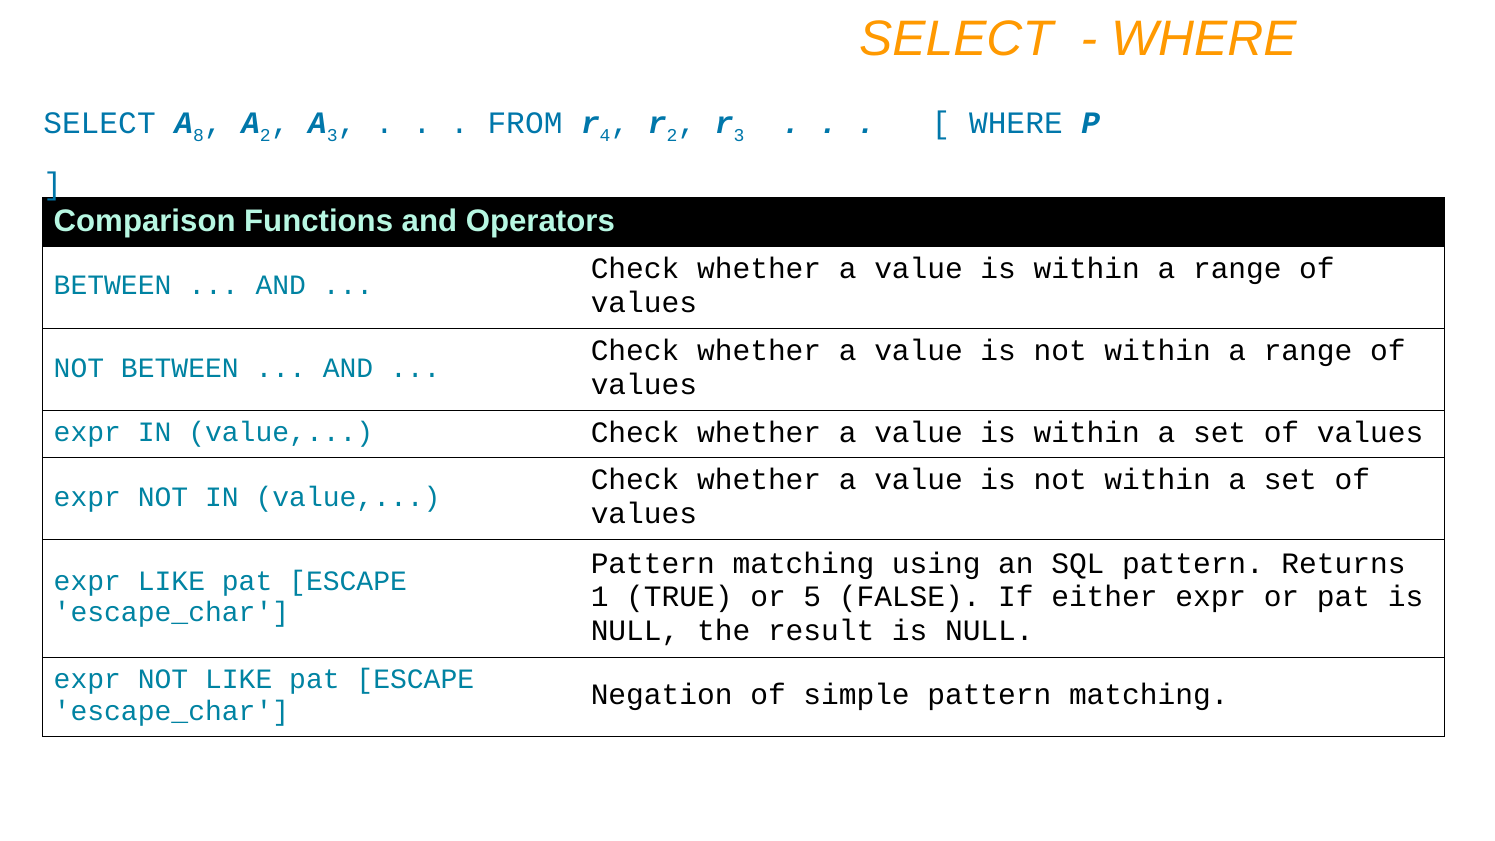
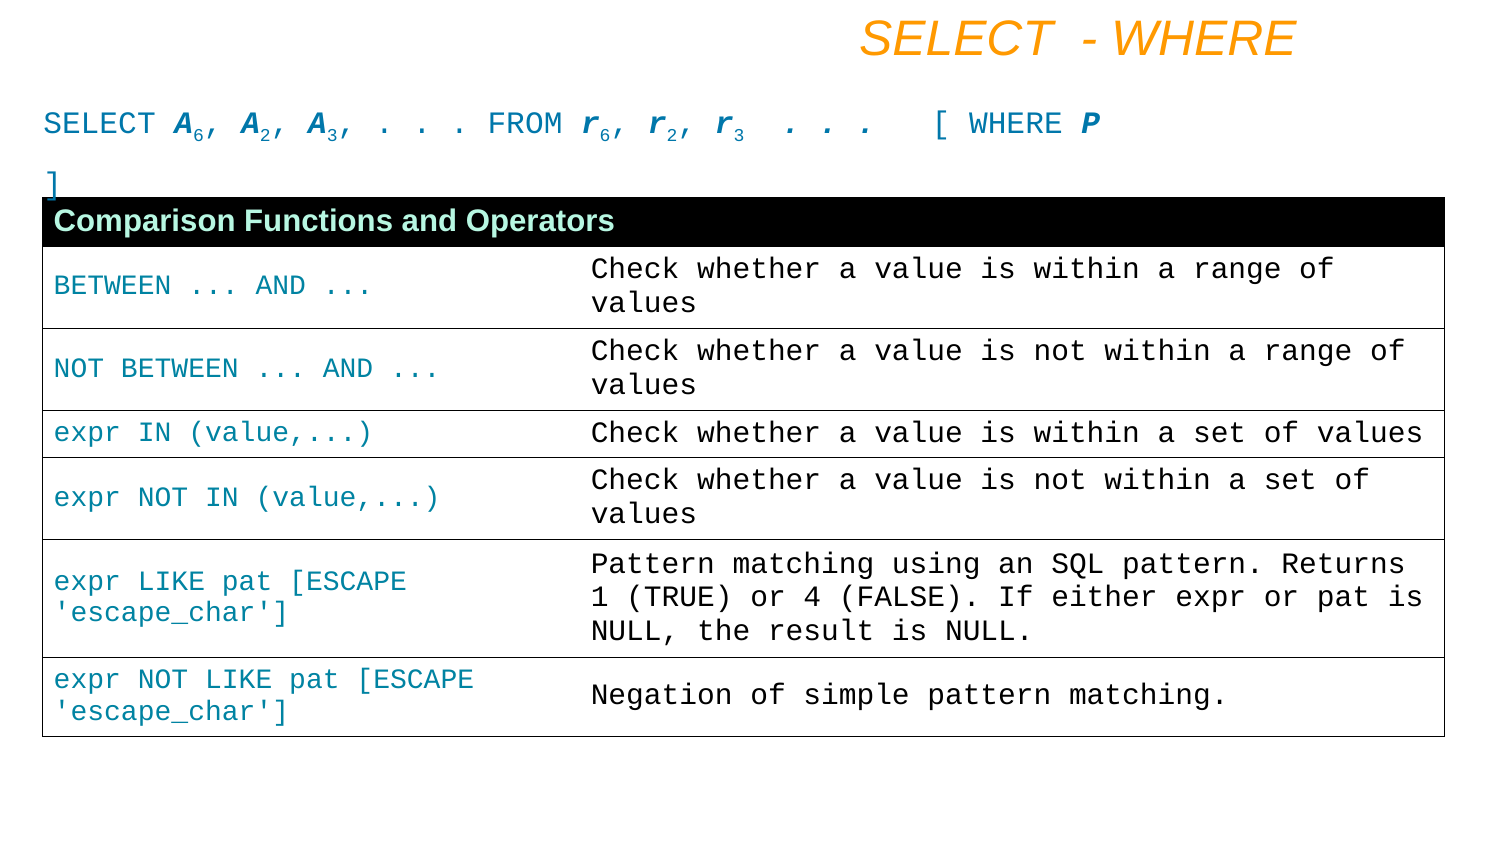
A 8: 8 -> 6
4 at (605, 136): 4 -> 6
5: 5 -> 4
